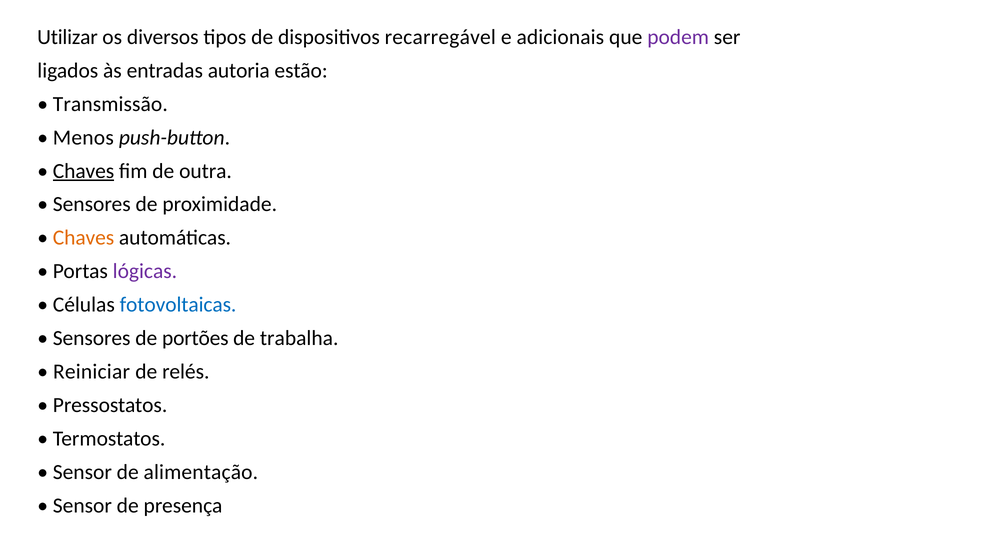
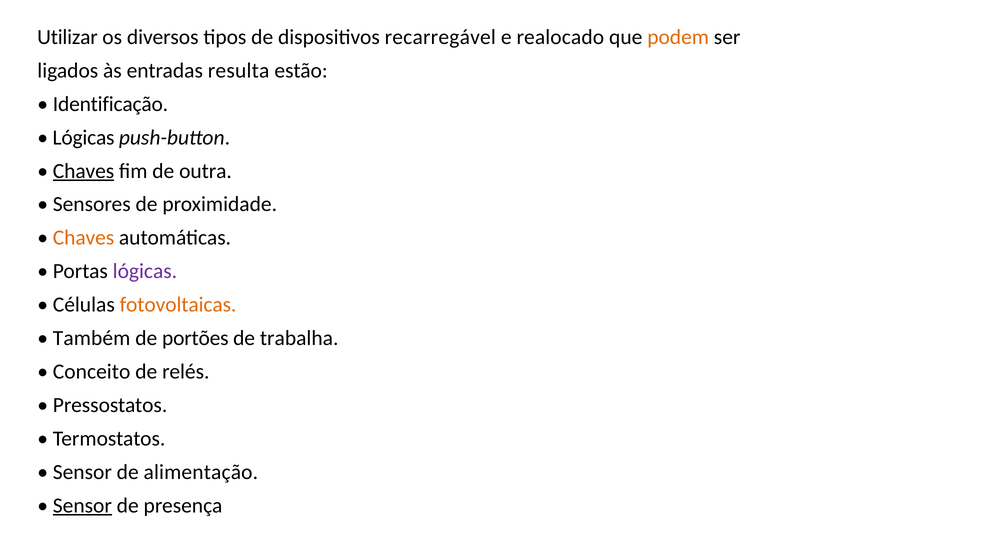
adicionais: adicionais -> realocado
podem colour: purple -> orange
autoria: autoria -> resulta
Transmissão: Transmissão -> Identificação
Menos at (83, 137): Menos -> Lógicas
fotovoltaicas colour: blue -> orange
Sensores at (92, 338): Sensores -> Também
Reiniciar: Reiniciar -> Conceito
Sensor at (82, 506) underline: none -> present
